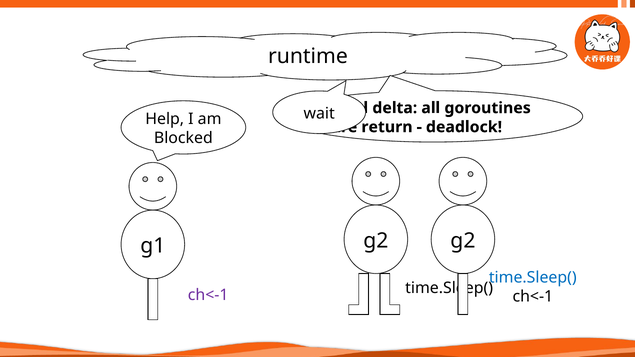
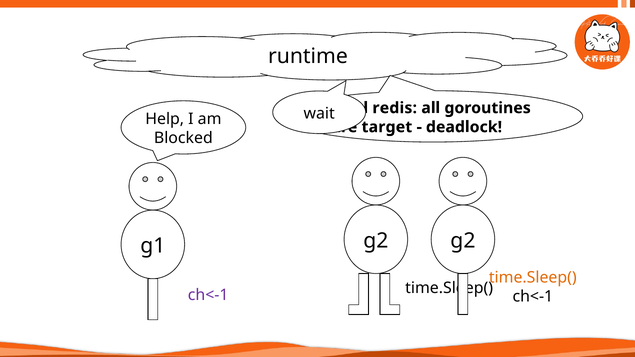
delta: delta -> redis
return: return -> target
time.Sleep( at (533, 278) colour: blue -> orange
